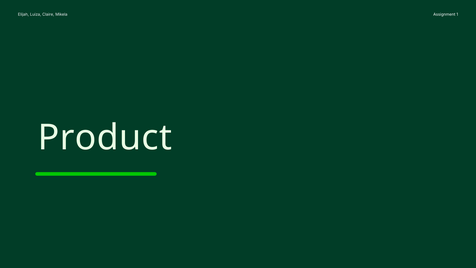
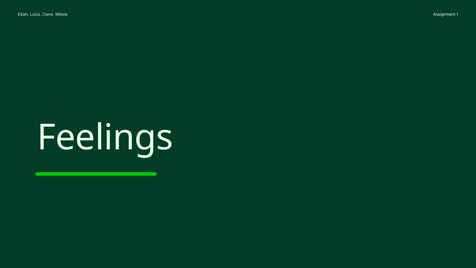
Product: Product -> Feelings
